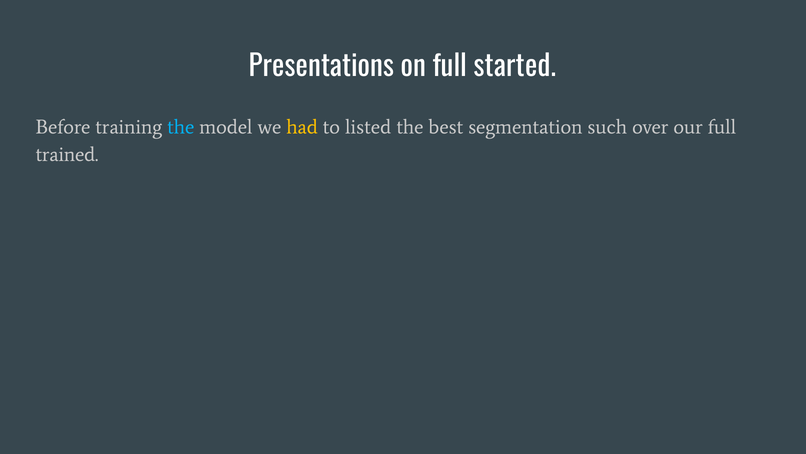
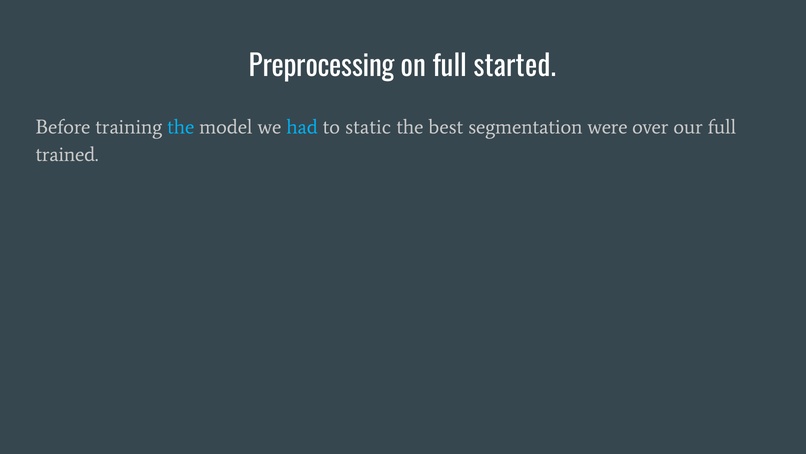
Presentations: Presentations -> Preprocessing
had colour: yellow -> light blue
listed: listed -> static
such: such -> were
